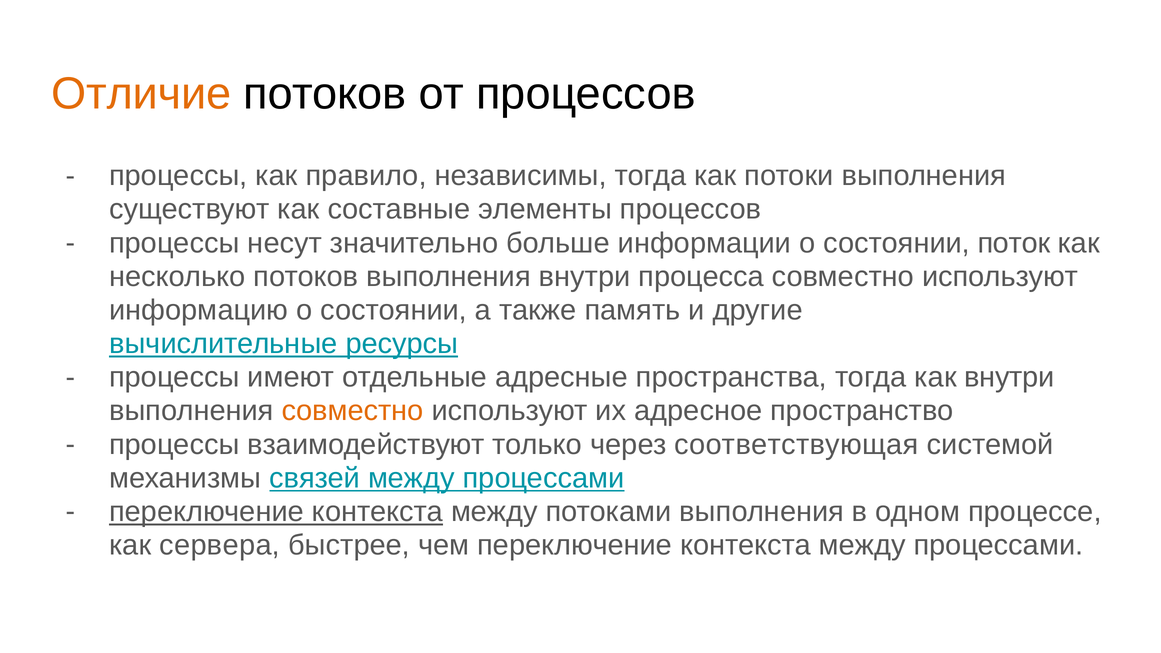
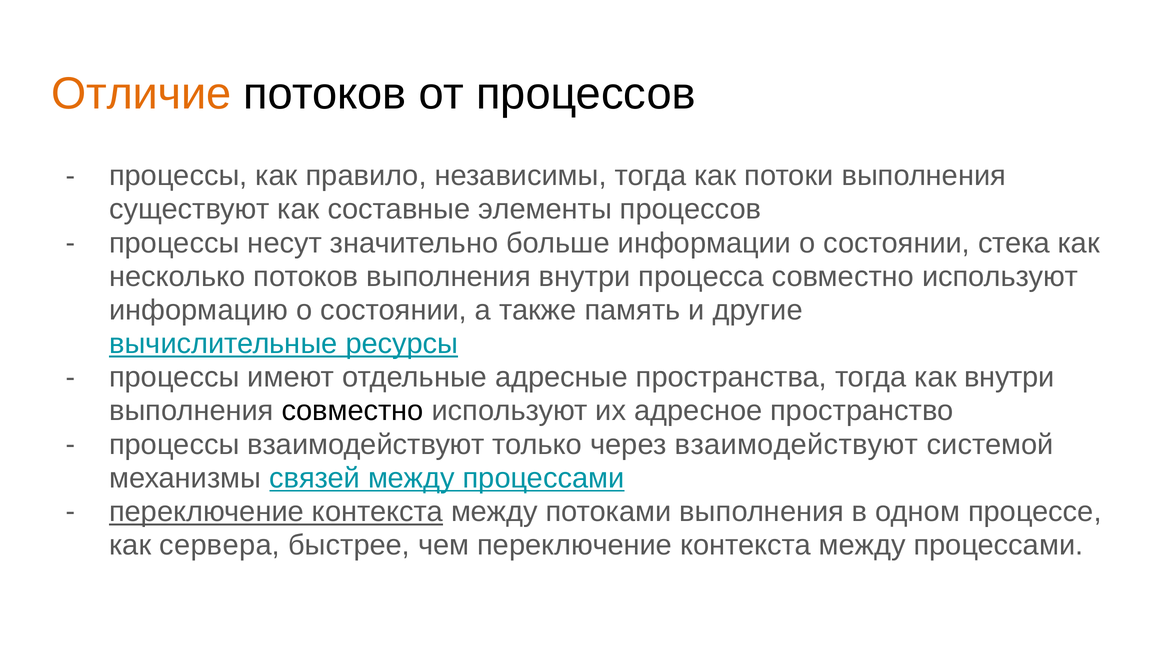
поток: поток -> стека
совместно at (353, 411) colour: orange -> black
через соответствующая: соответствующая -> взаимодействуют
